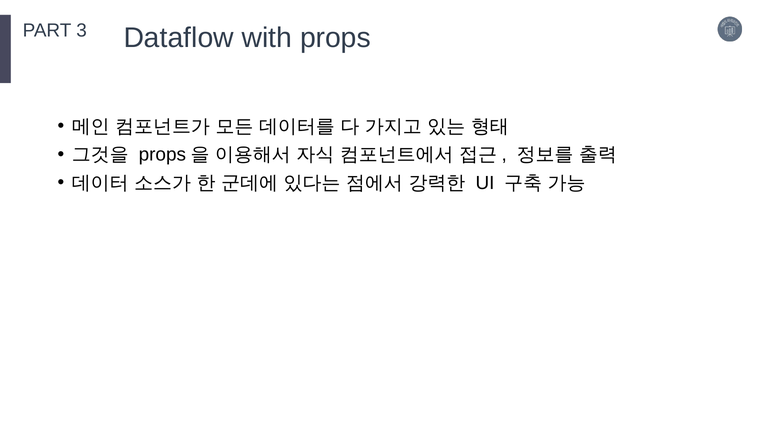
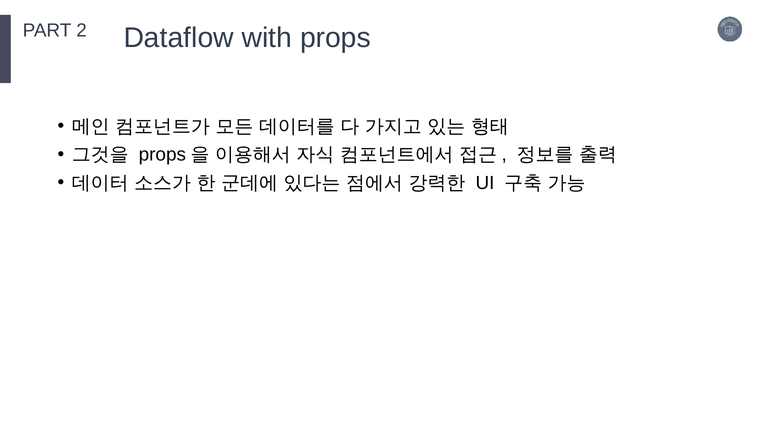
3: 3 -> 2
